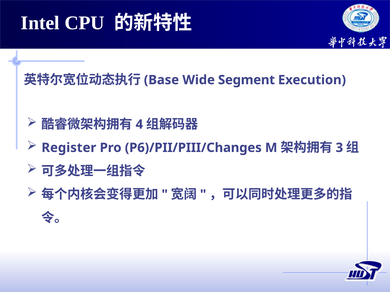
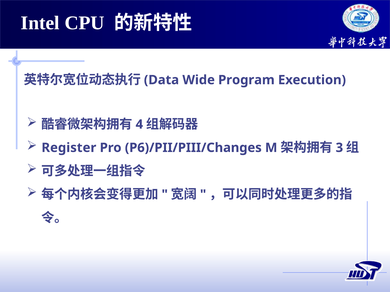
Base: Base -> Data
Segment: Segment -> Program
